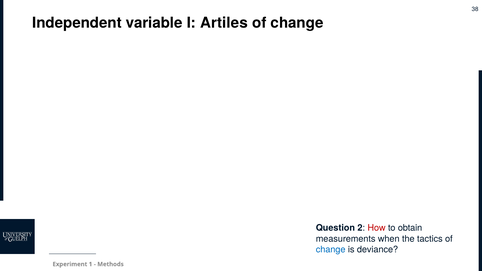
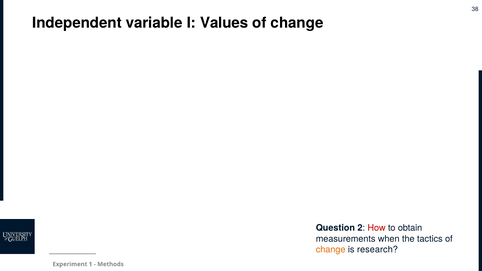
Artiles: Artiles -> Values
change at (331, 250) colour: blue -> orange
deviance: deviance -> research
